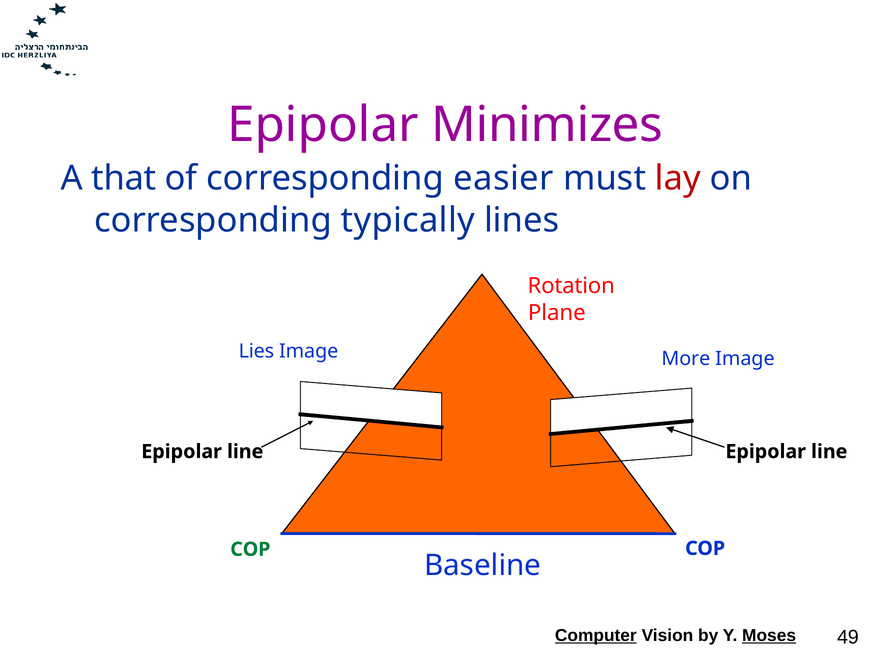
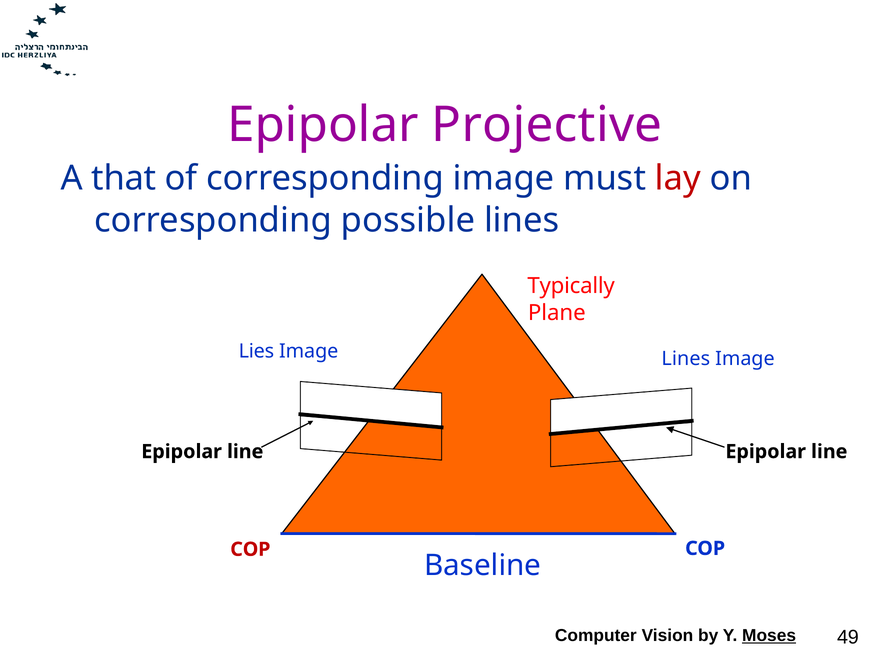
Minimizes: Minimizes -> Projective
corresponding easier: easier -> image
typically: typically -> possible
Rotation: Rotation -> Typically
More at (686, 359): More -> Lines
COP at (250, 550) colour: green -> red
Computer underline: present -> none
